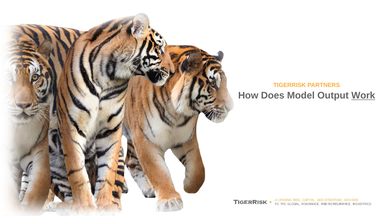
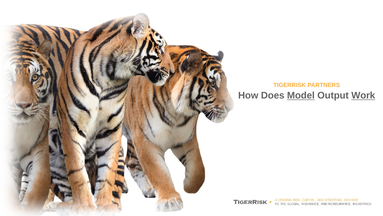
Model underline: none -> present
